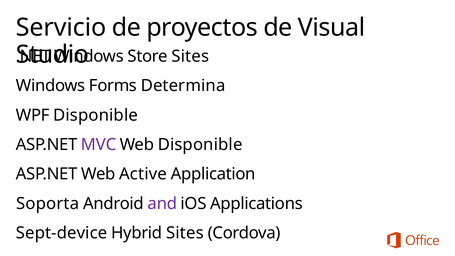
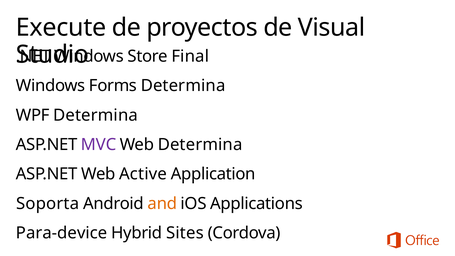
Servicio: Servicio -> Execute
Store Sites: Sites -> Final
WPF Disponible: Disponible -> Determina
Web Disponible: Disponible -> Determina
and colour: purple -> orange
Sept-device: Sept-device -> Para-device
